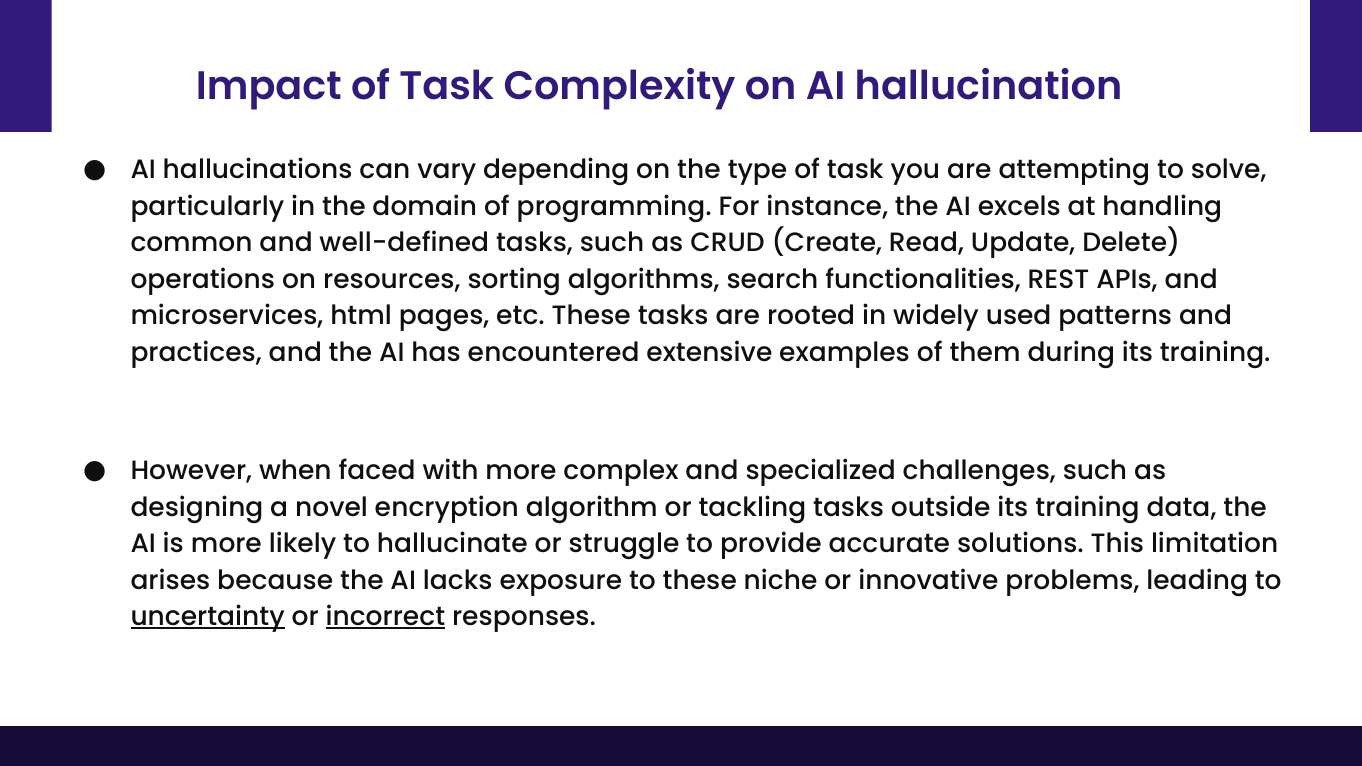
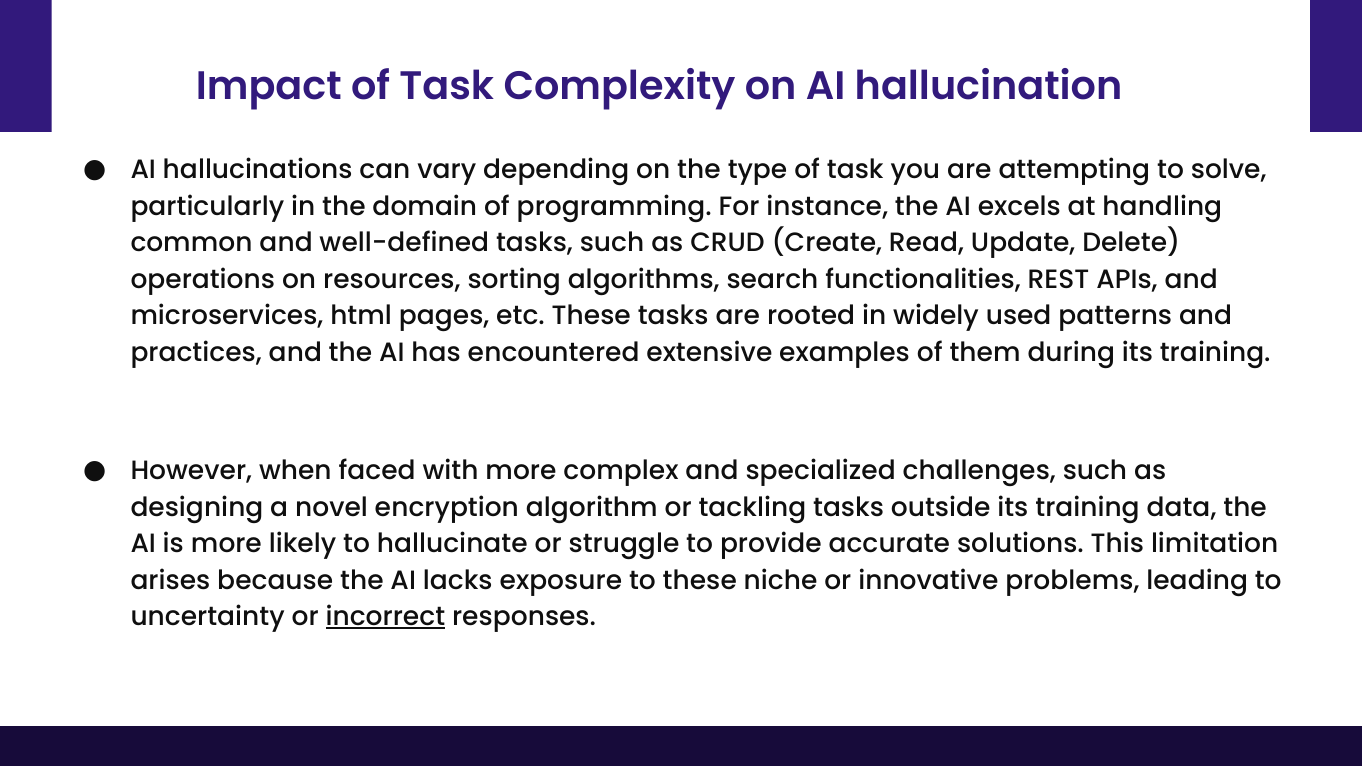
uncertainty underline: present -> none
